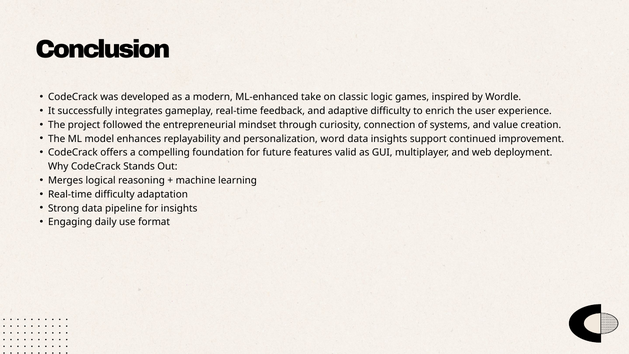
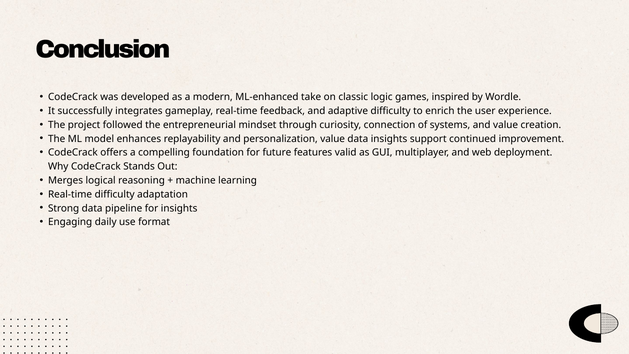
personalization word: word -> value
